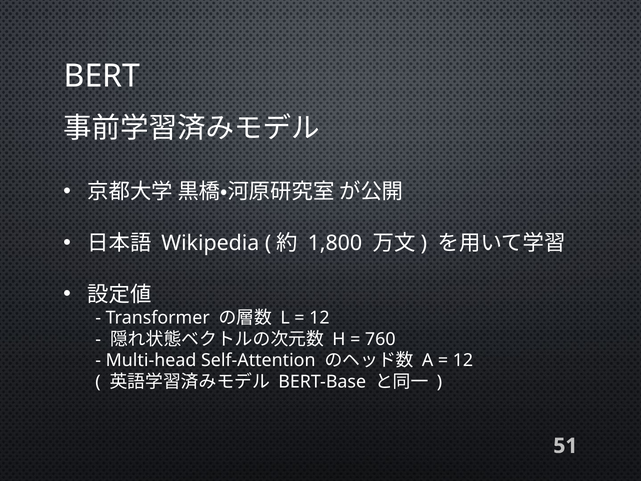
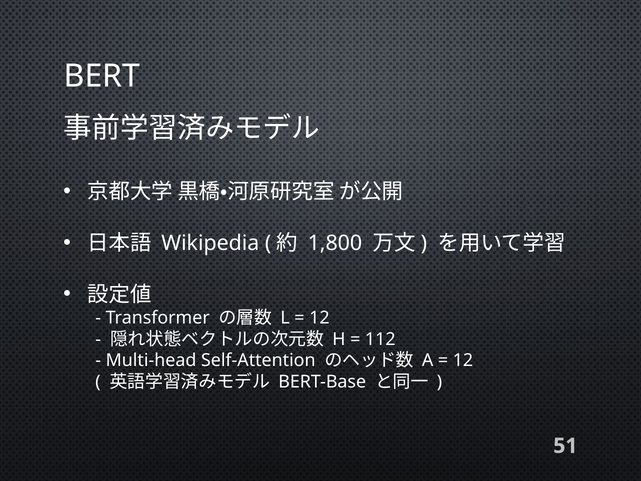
760: 760 -> 112
